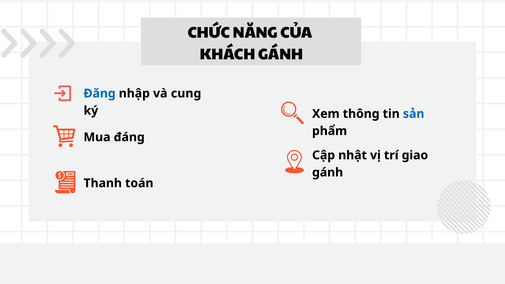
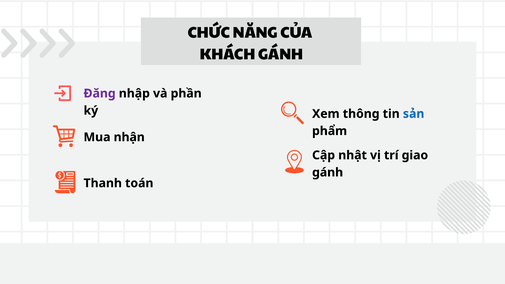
Đăng colour: blue -> purple
cung: cung -> phần
đáng: đáng -> nhận
